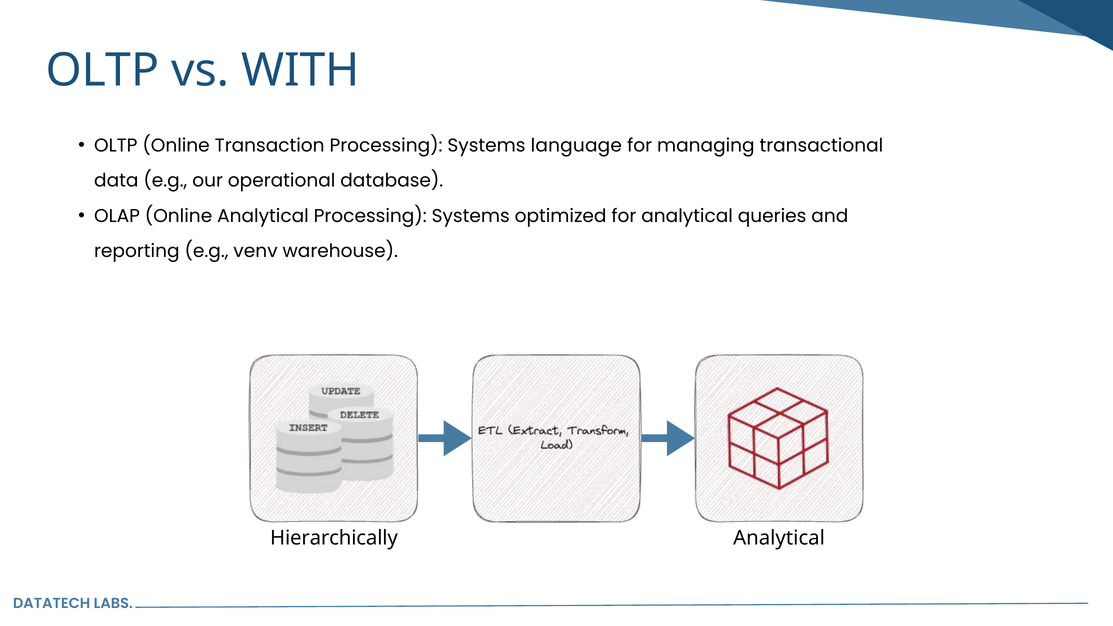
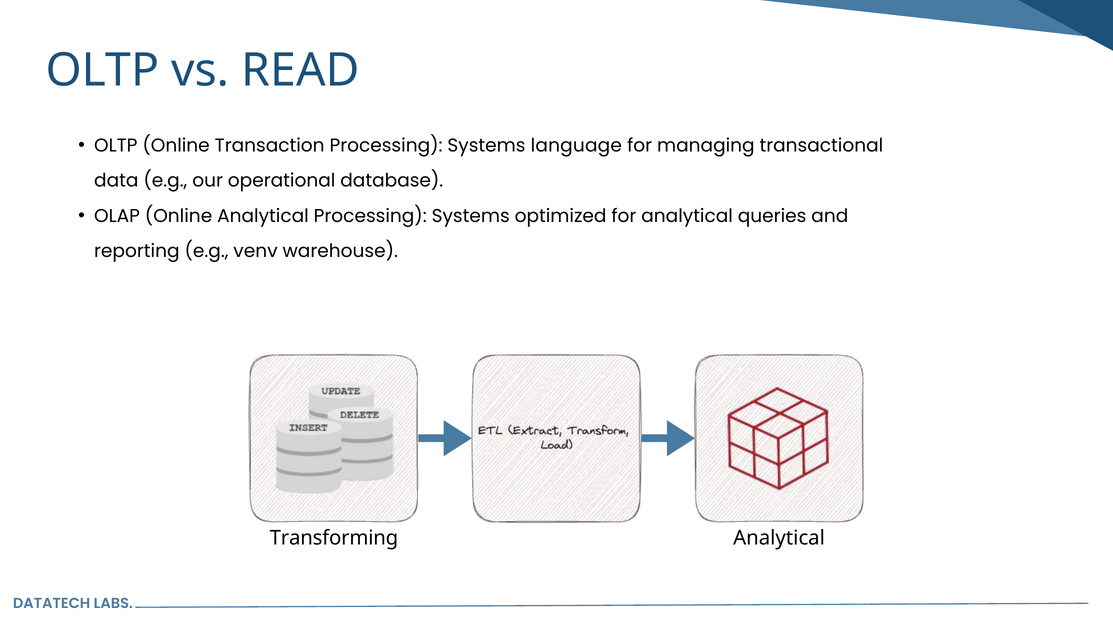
WITH: WITH -> READ
Hierarchically: Hierarchically -> Transforming
